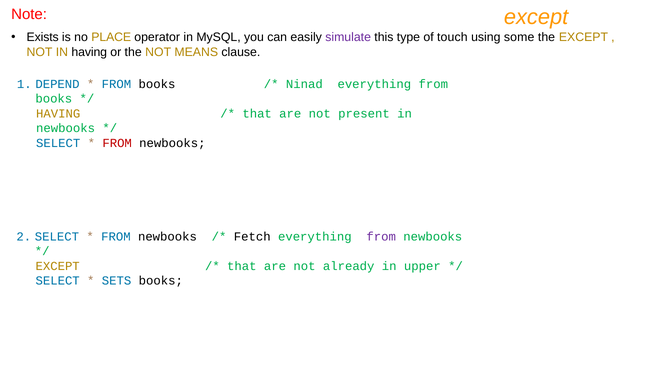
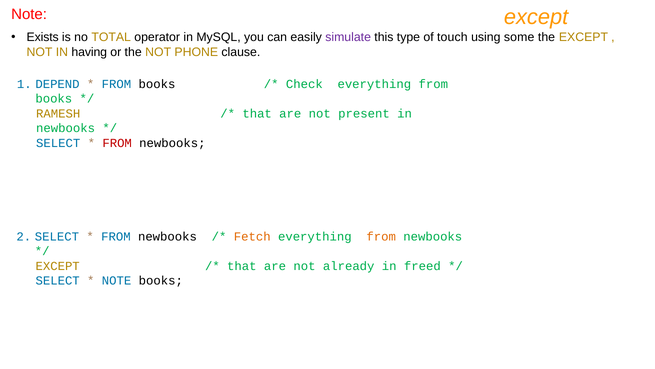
PLACE: PLACE -> TOTAL
MEANS: MEANS -> PHONE
Ninad: Ninad -> Check
HAVING at (58, 113): HAVING -> RAMESH
Fetch colour: black -> orange
from at (381, 236) colour: purple -> orange
upper: upper -> freed
SETS at (117, 280): SETS -> NOTE
